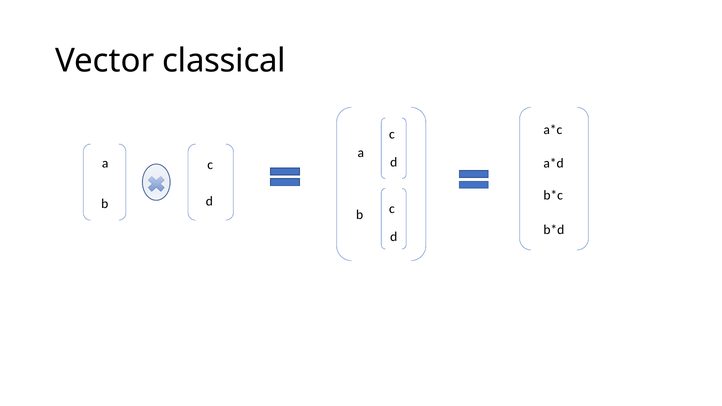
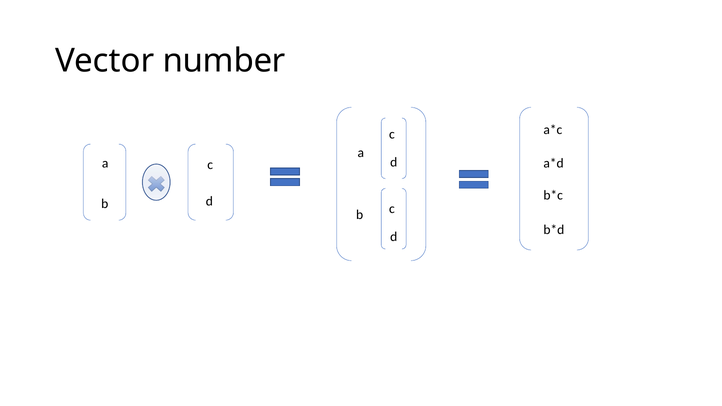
classical: classical -> number
